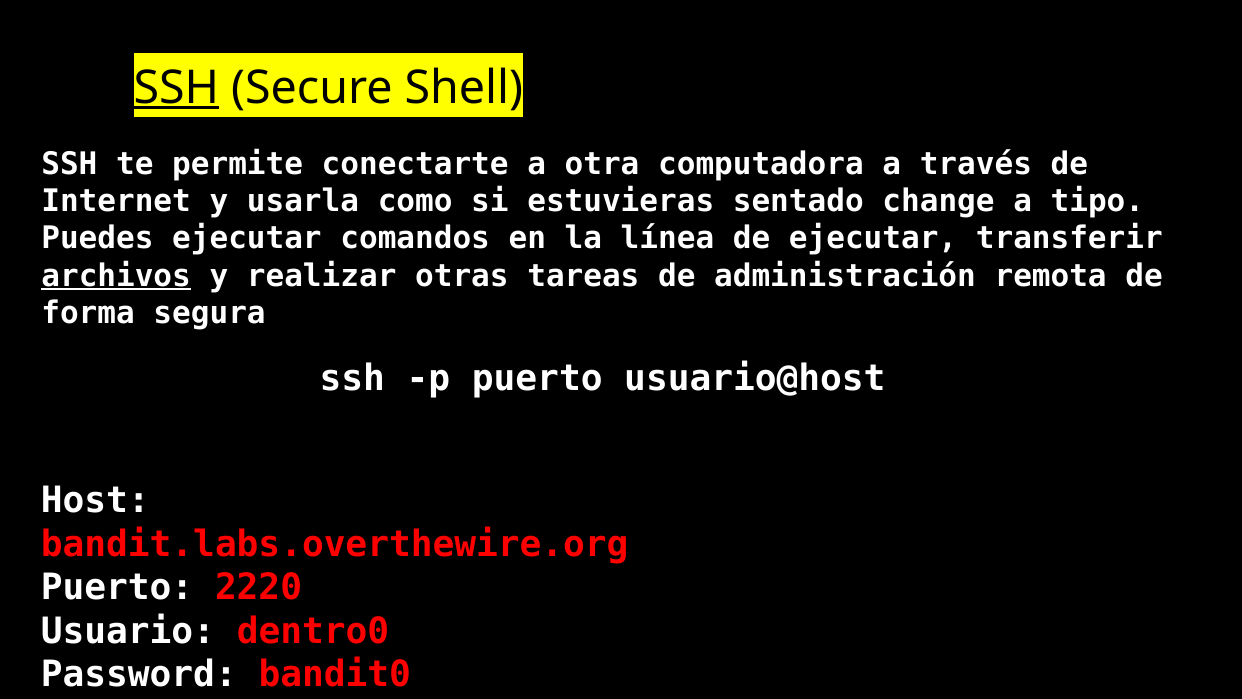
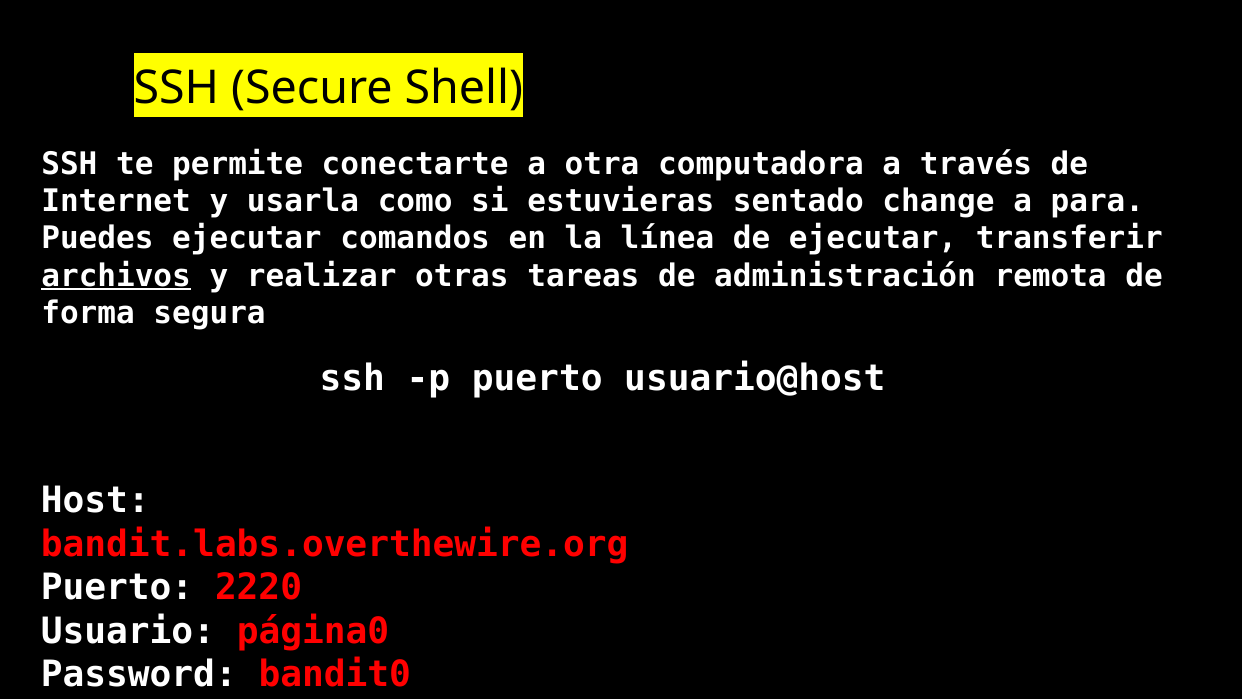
SSH at (176, 88) underline: present -> none
tipo: tipo -> para
dentro0: dentro0 -> página0
